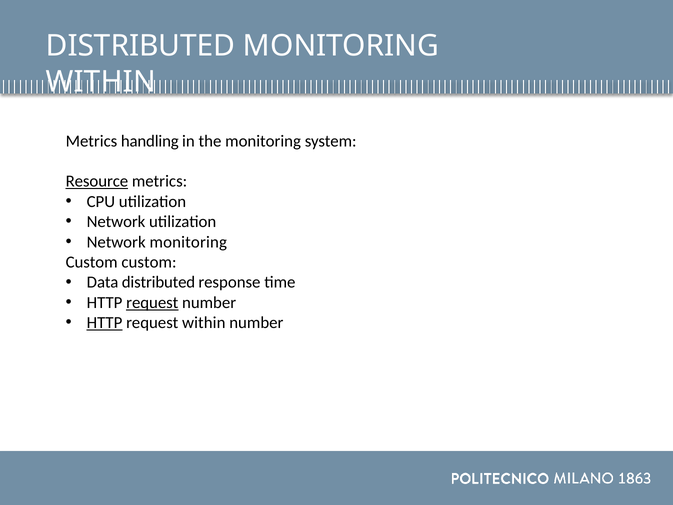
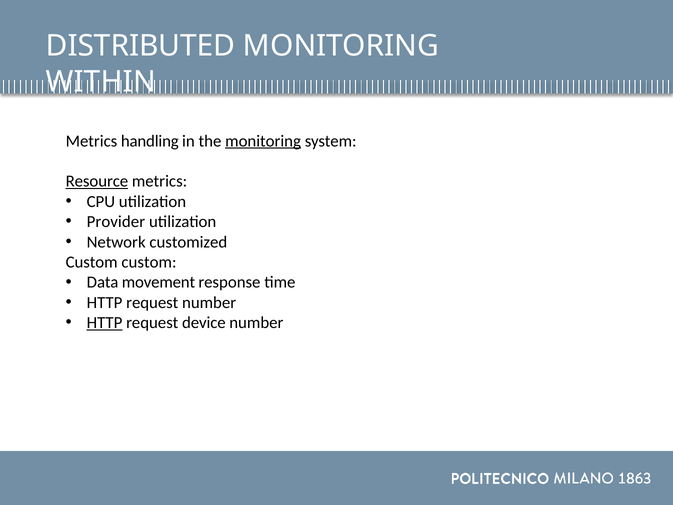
monitoring at (263, 141) underline: none -> present
Network at (116, 222): Network -> Provider
Network monitoring: monitoring -> customized
Data distributed: distributed -> movement
request at (152, 302) underline: present -> none
request within: within -> device
